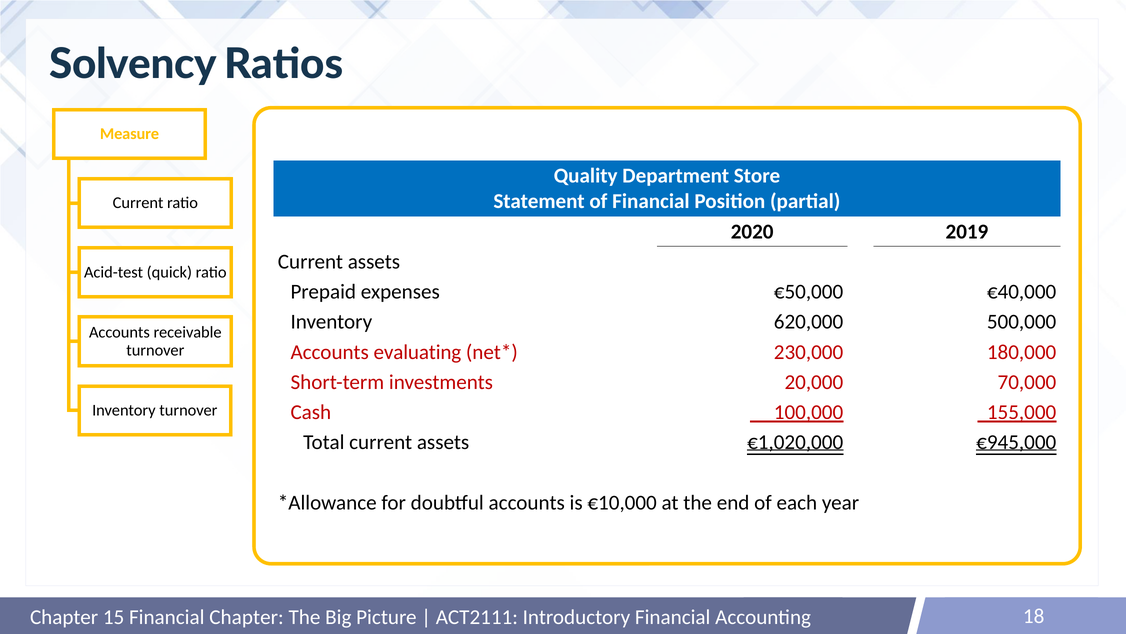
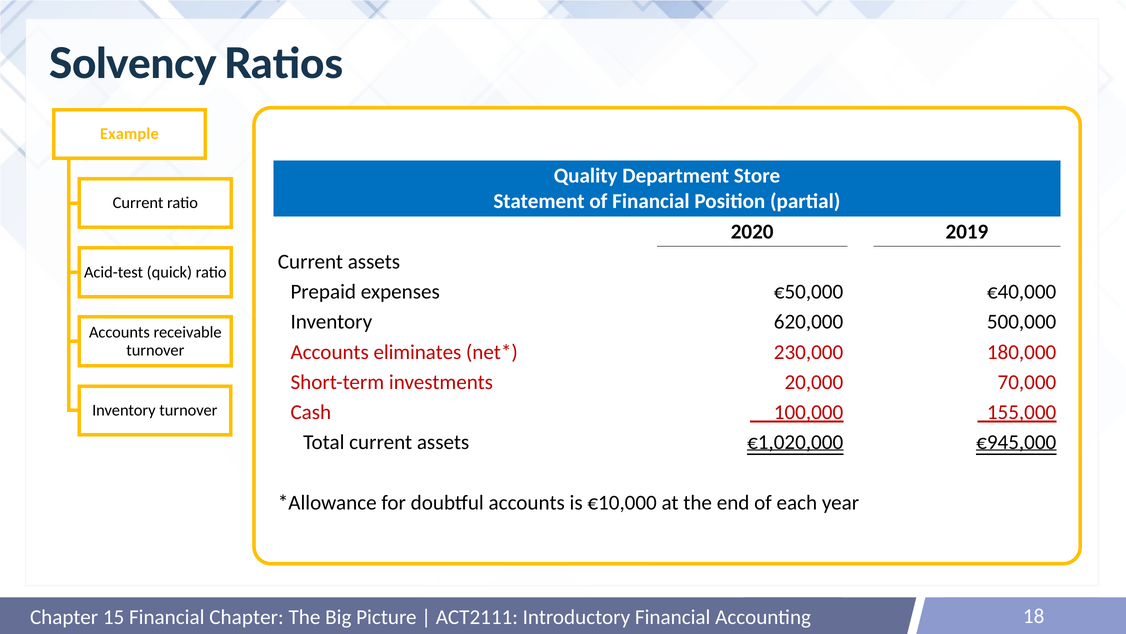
Measure: Measure -> Example
evaluating: evaluating -> eliminates
